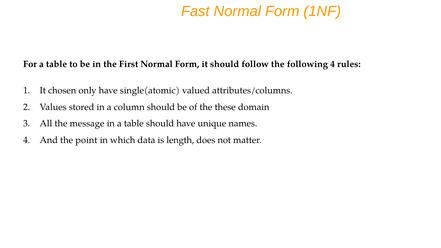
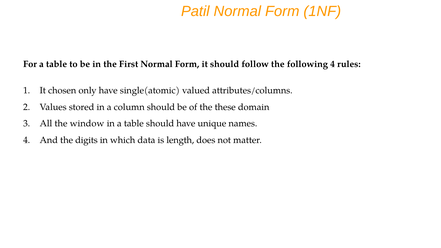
Fast: Fast -> Patil
message: message -> window
point: point -> digits
